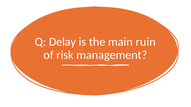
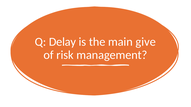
ruin: ruin -> give
